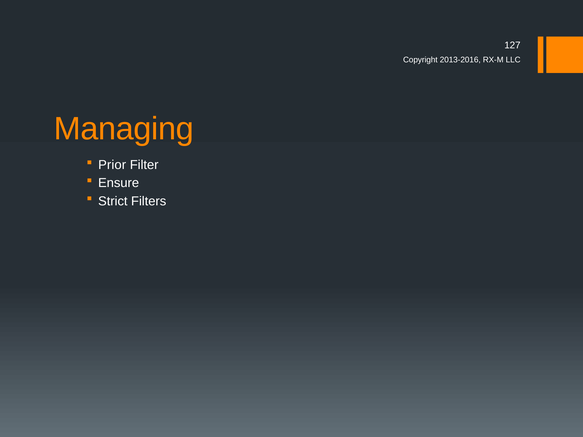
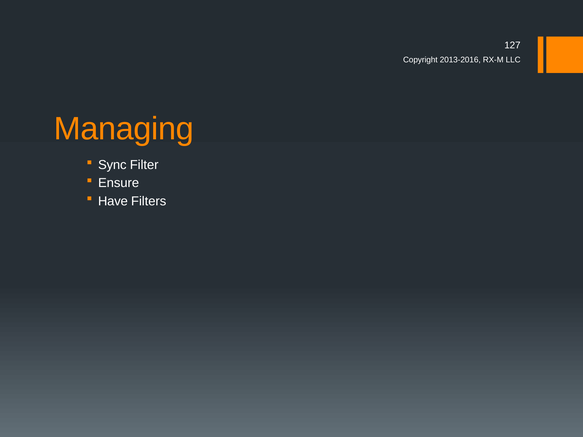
Prior: Prior -> Sync
Strict: Strict -> Have
